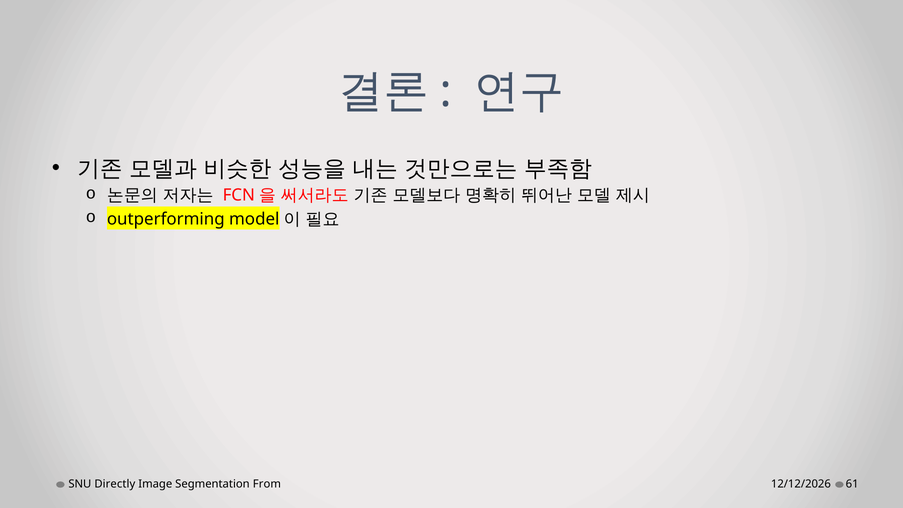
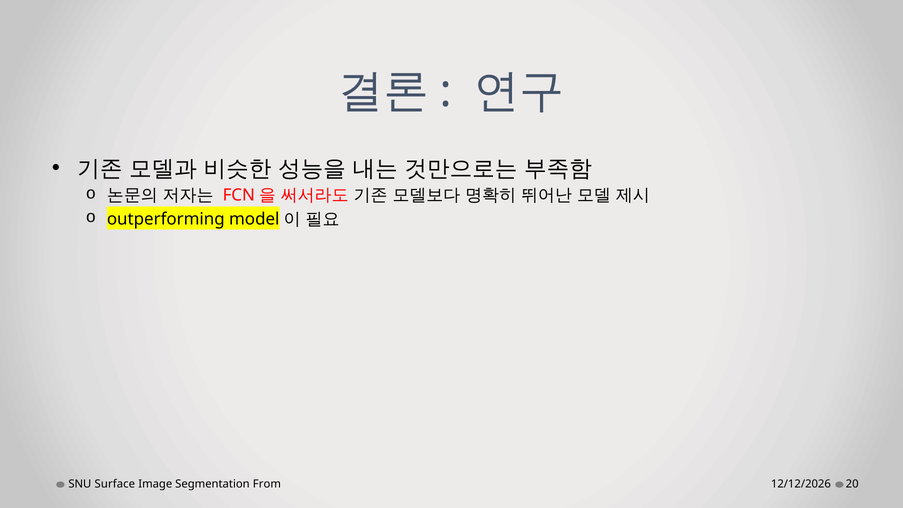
Directly: Directly -> Surface
61: 61 -> 20
